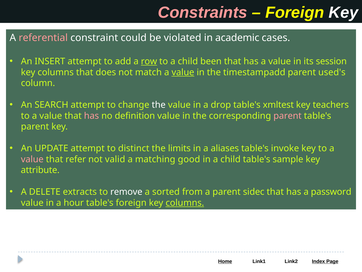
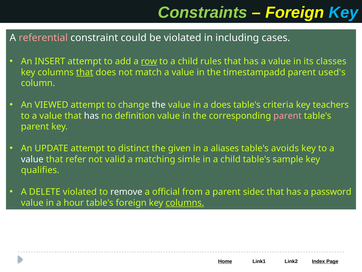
Constraints colour: pink -> light green
Key at (343, 13) colour: white -> light blue
academic: academic -> including
been: been -> rules
session: session -> classes
that at (85, 72) underline: none -> present
value at (183, 72) underline: present -> none
SEARCH: SEARCH -> VIEWED
a drop: drop -> does
xmltest: xmltest -> criteria
has at (91, 116) colour: pink -> white
limits: limits -> given
invoke: invoke -> avoids
value at (32, 159) colour: pink -> white
good: good -> simle
attribute: attribute -> qualifies
DELETE extracts: extracts -> violated
sorted: sorted -> official
